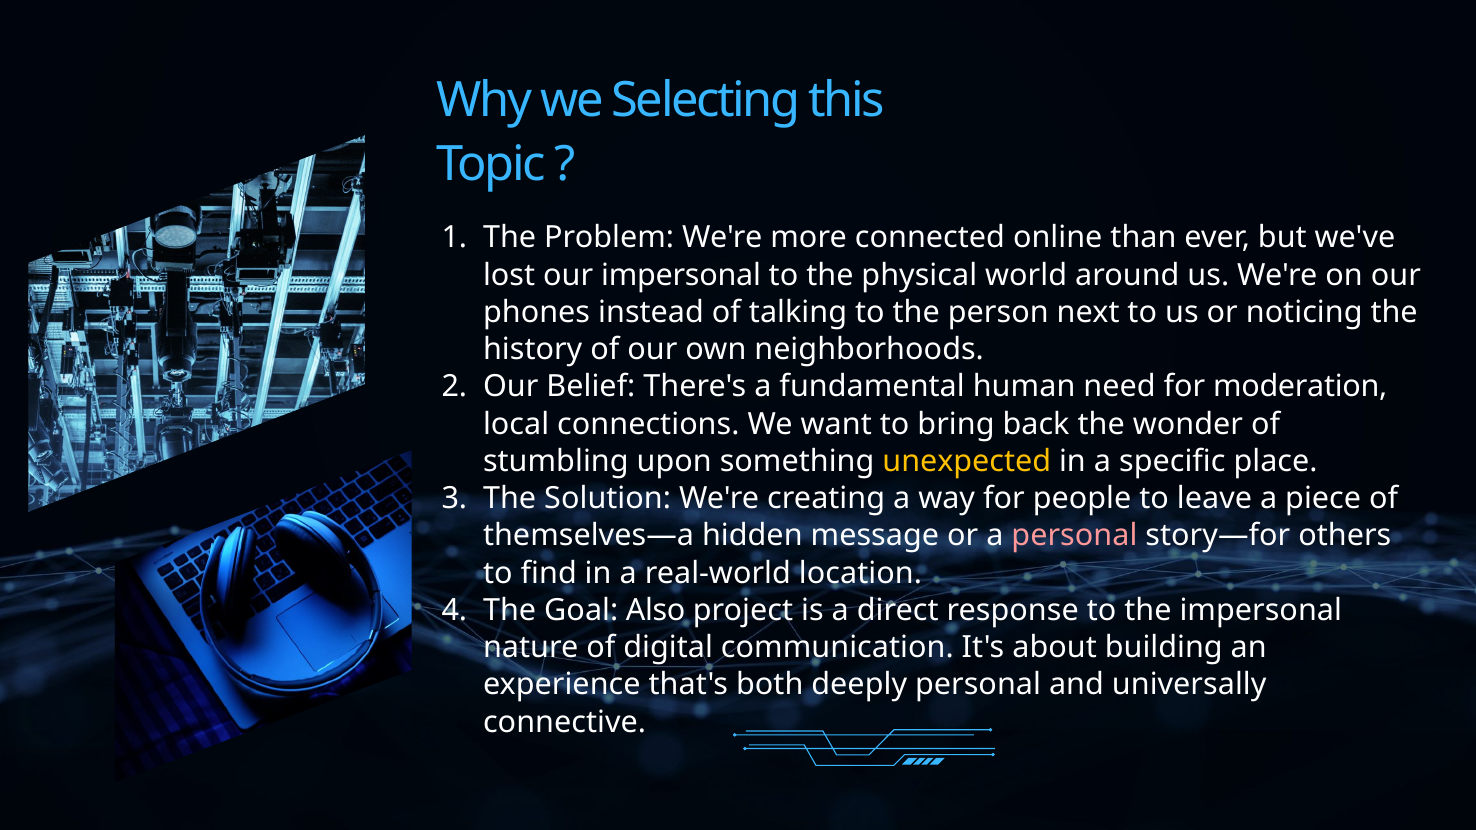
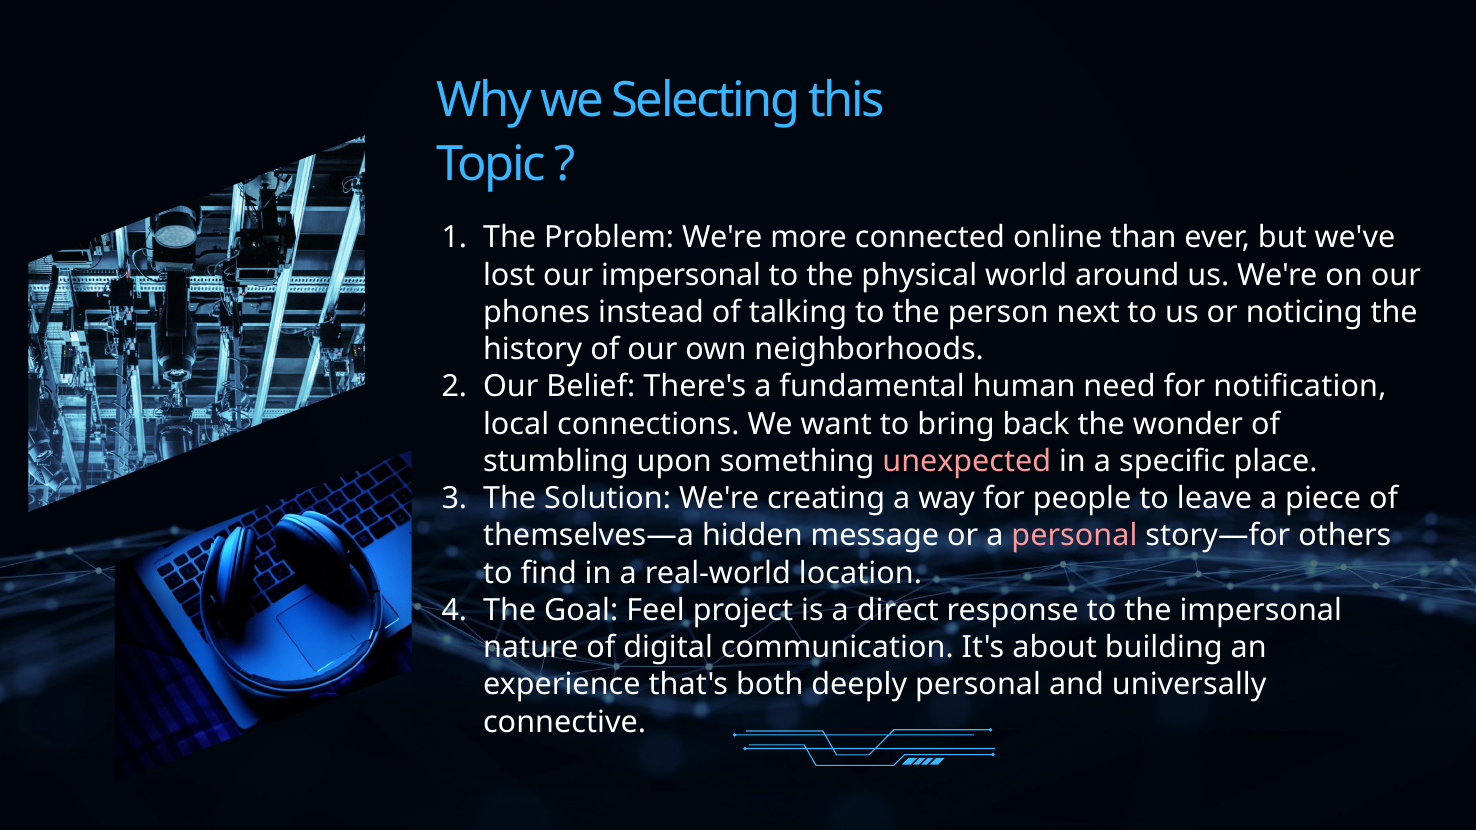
moderation: moderation -> notification
unexpected colour: yellow -> pink
Also: Also -> Feel
